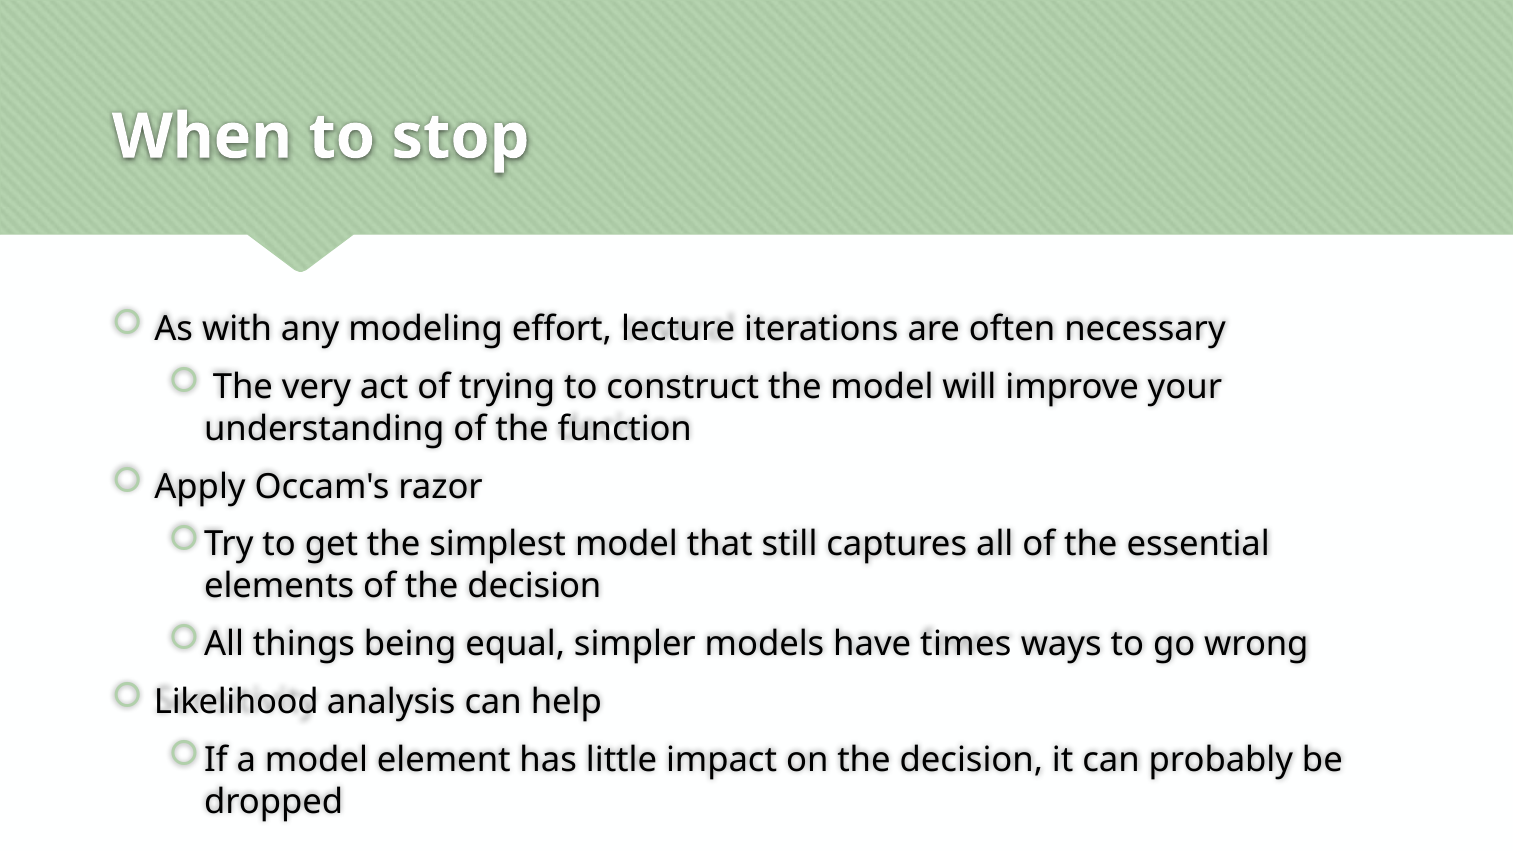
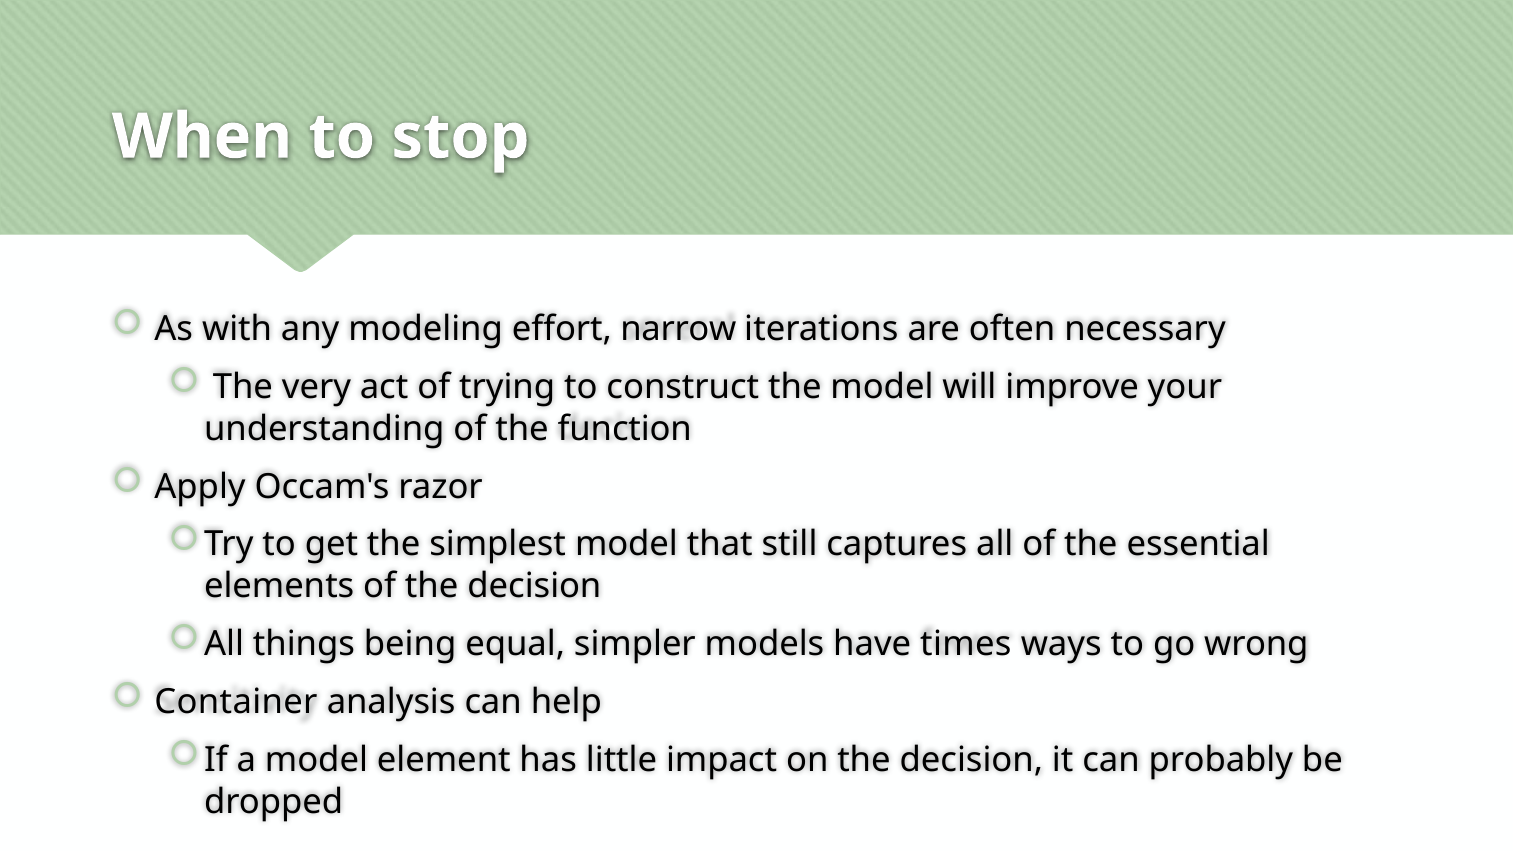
lecture: lecture -> narrow
Likelihood: Likelihood -> Container
